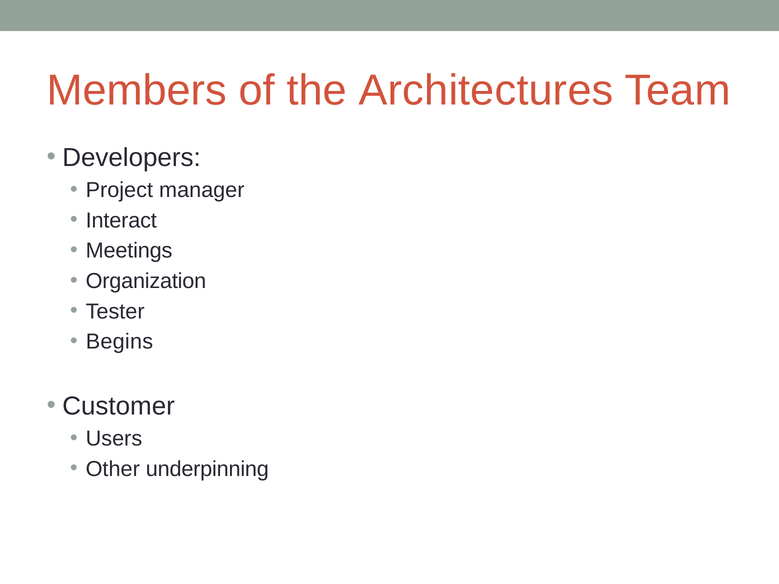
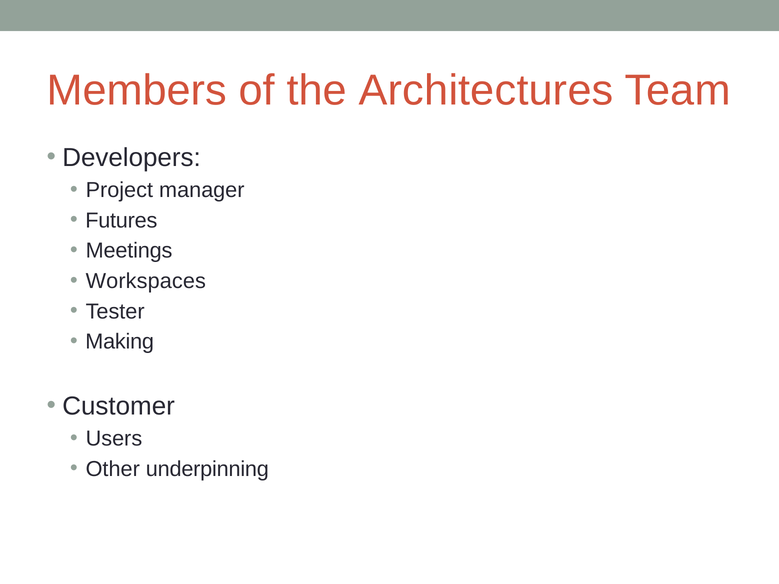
Interact: Interact -> Futures
Organization: Organization -> Workspaces
Begins: Begins -> Making
